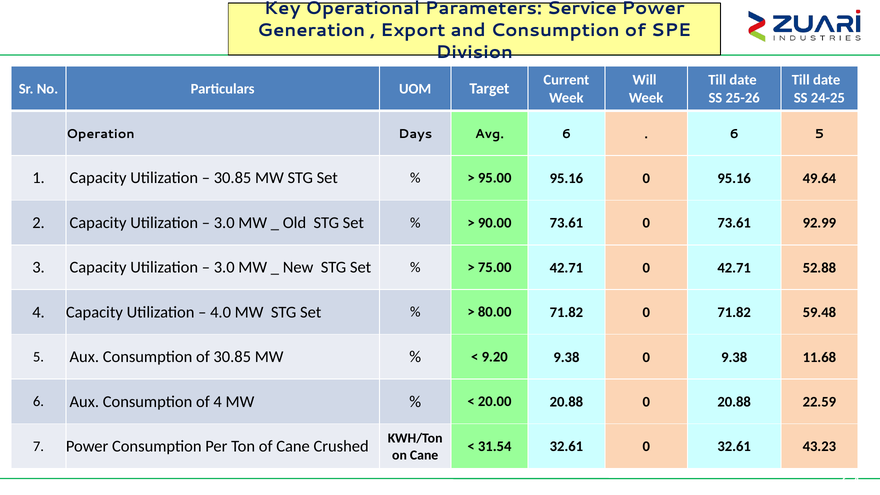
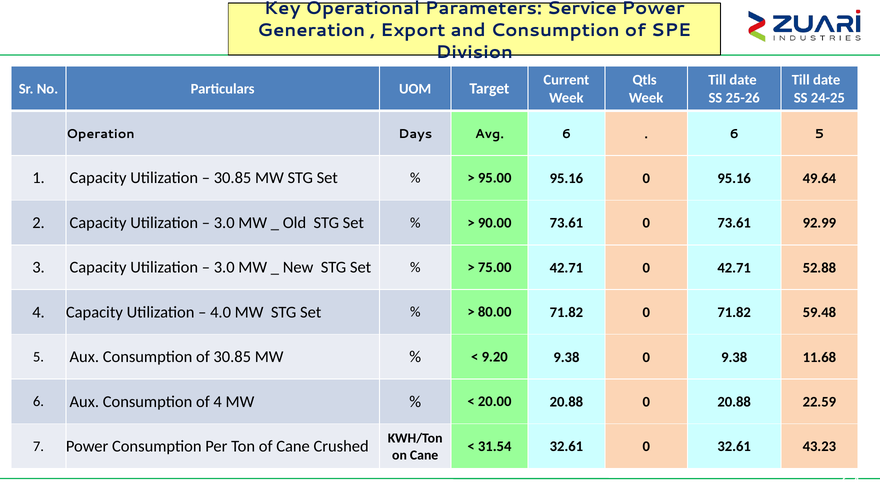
Will: Will -> Qtls
